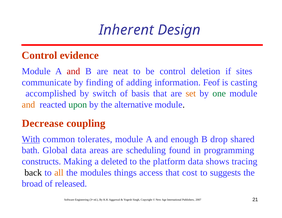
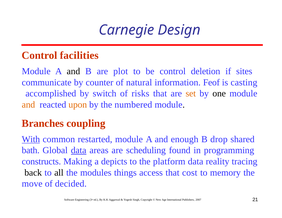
Inherent: Inherent -> Carnegie
evidence: evidence -> facilities
and at (73, 71) colour: red -> black
neat: neat -> plot
finding: finding -> counter
adding: adding -> natural
basis: basis -> risks
one colour: green -> black
upon colour: green -> orange
alternative: alternative -> numbered
Decrease: Decrease -> Branches
tolerates: tolerates -> restarted
data at (79, 150) underline: none -> present
deleted: deleted -> depicts
shows: shows -> reality
all colour: orange -> black
suggests: suggests -> memory
broad: broad -> move
released: released -> decided
